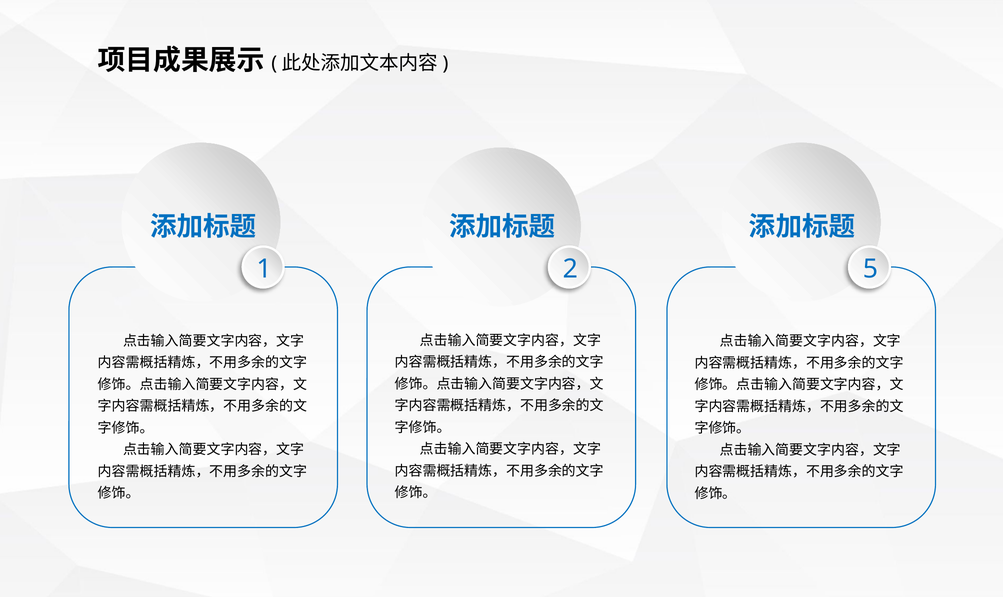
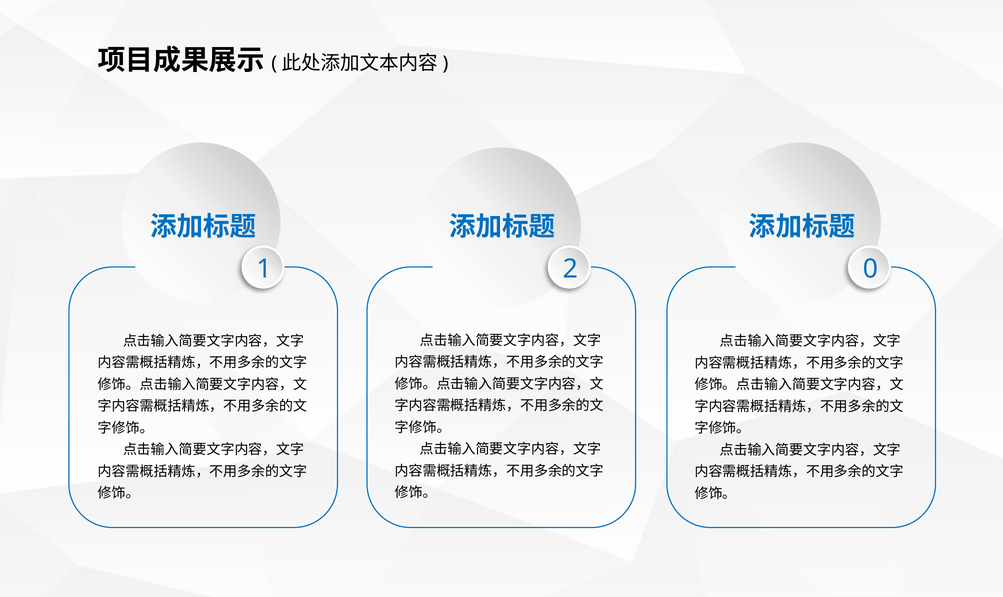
5: 5 -> 0
